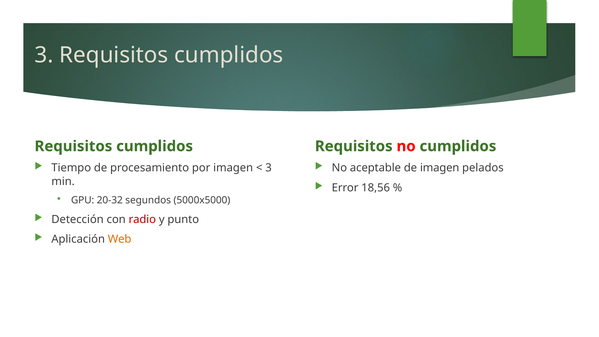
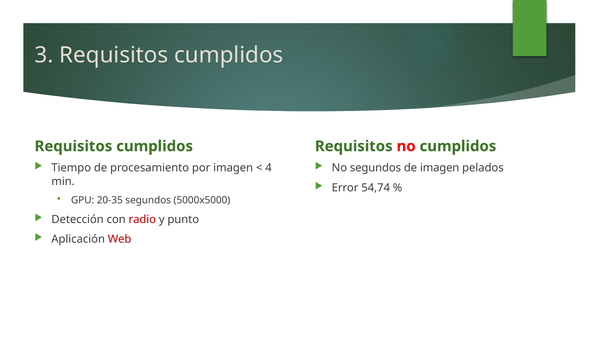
No aceptable: aceptable -> segundos
3 at (269, 168): 3 -> 4
18,56: 18,56 -> 54,74
20-32: 20-32 -> 20-35
Web colour: orange -> red
